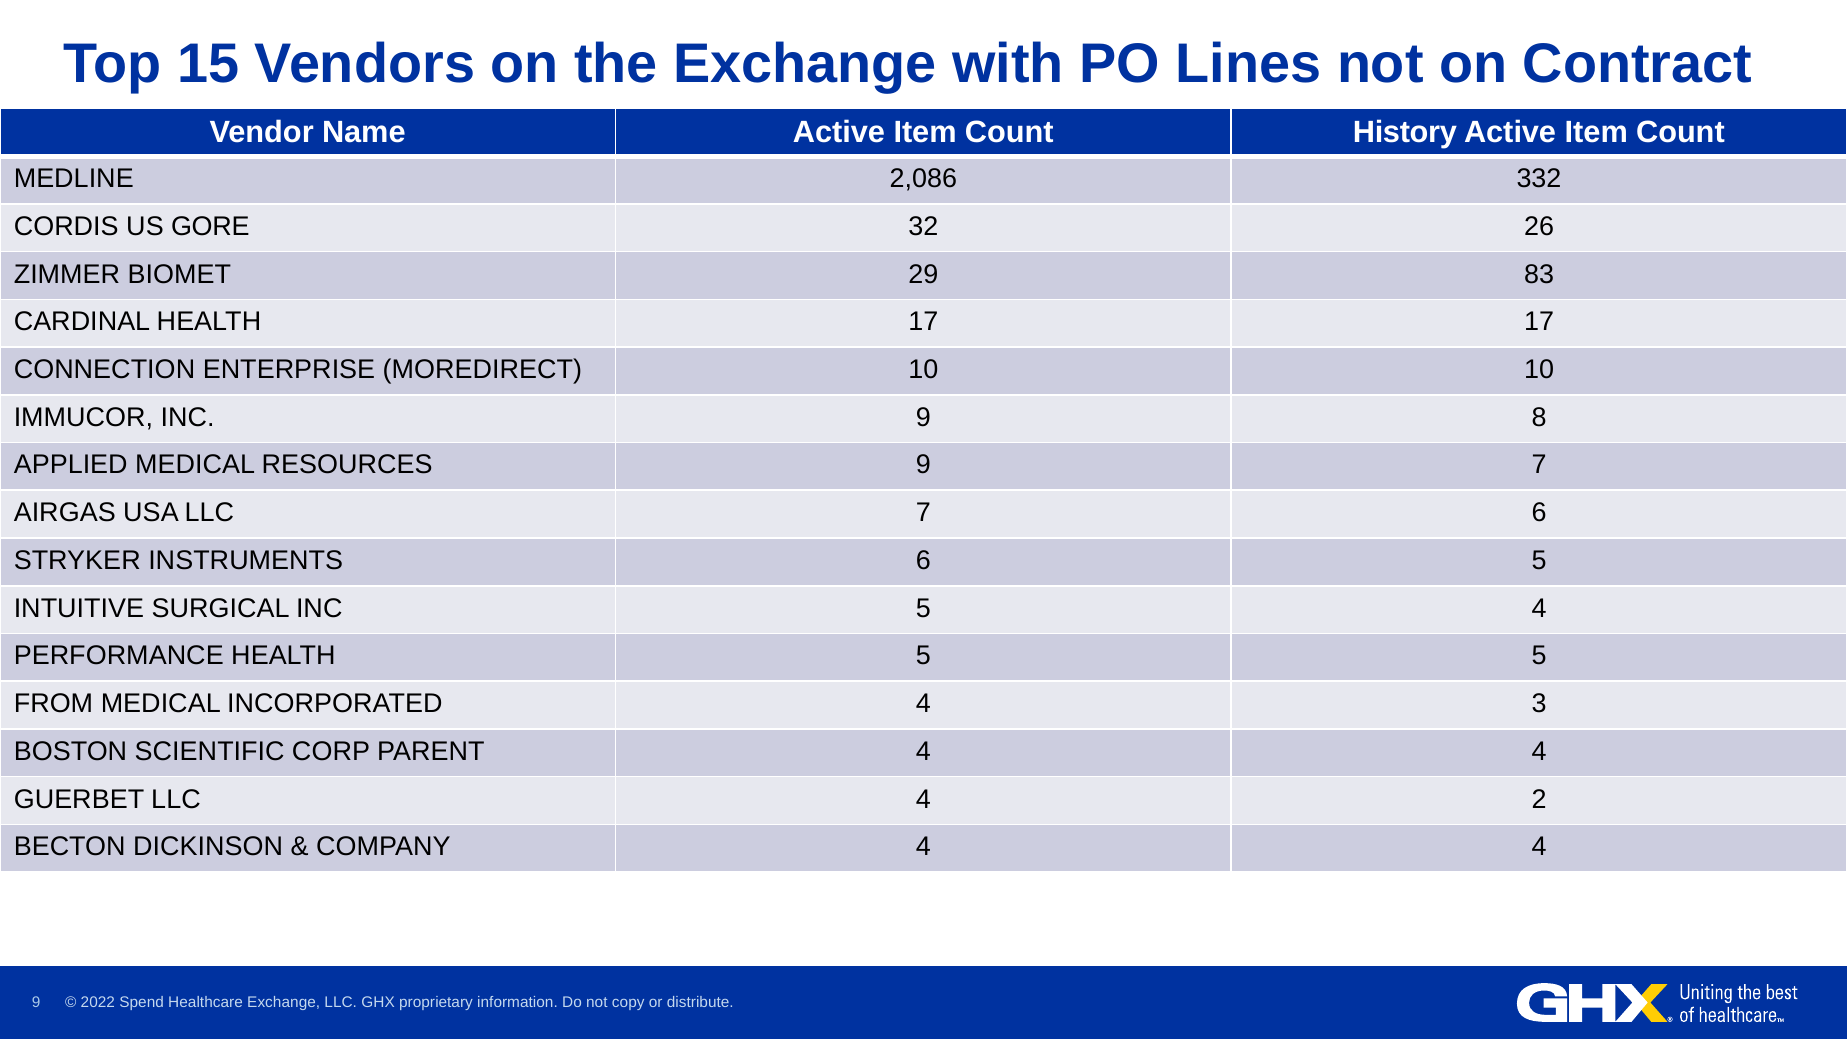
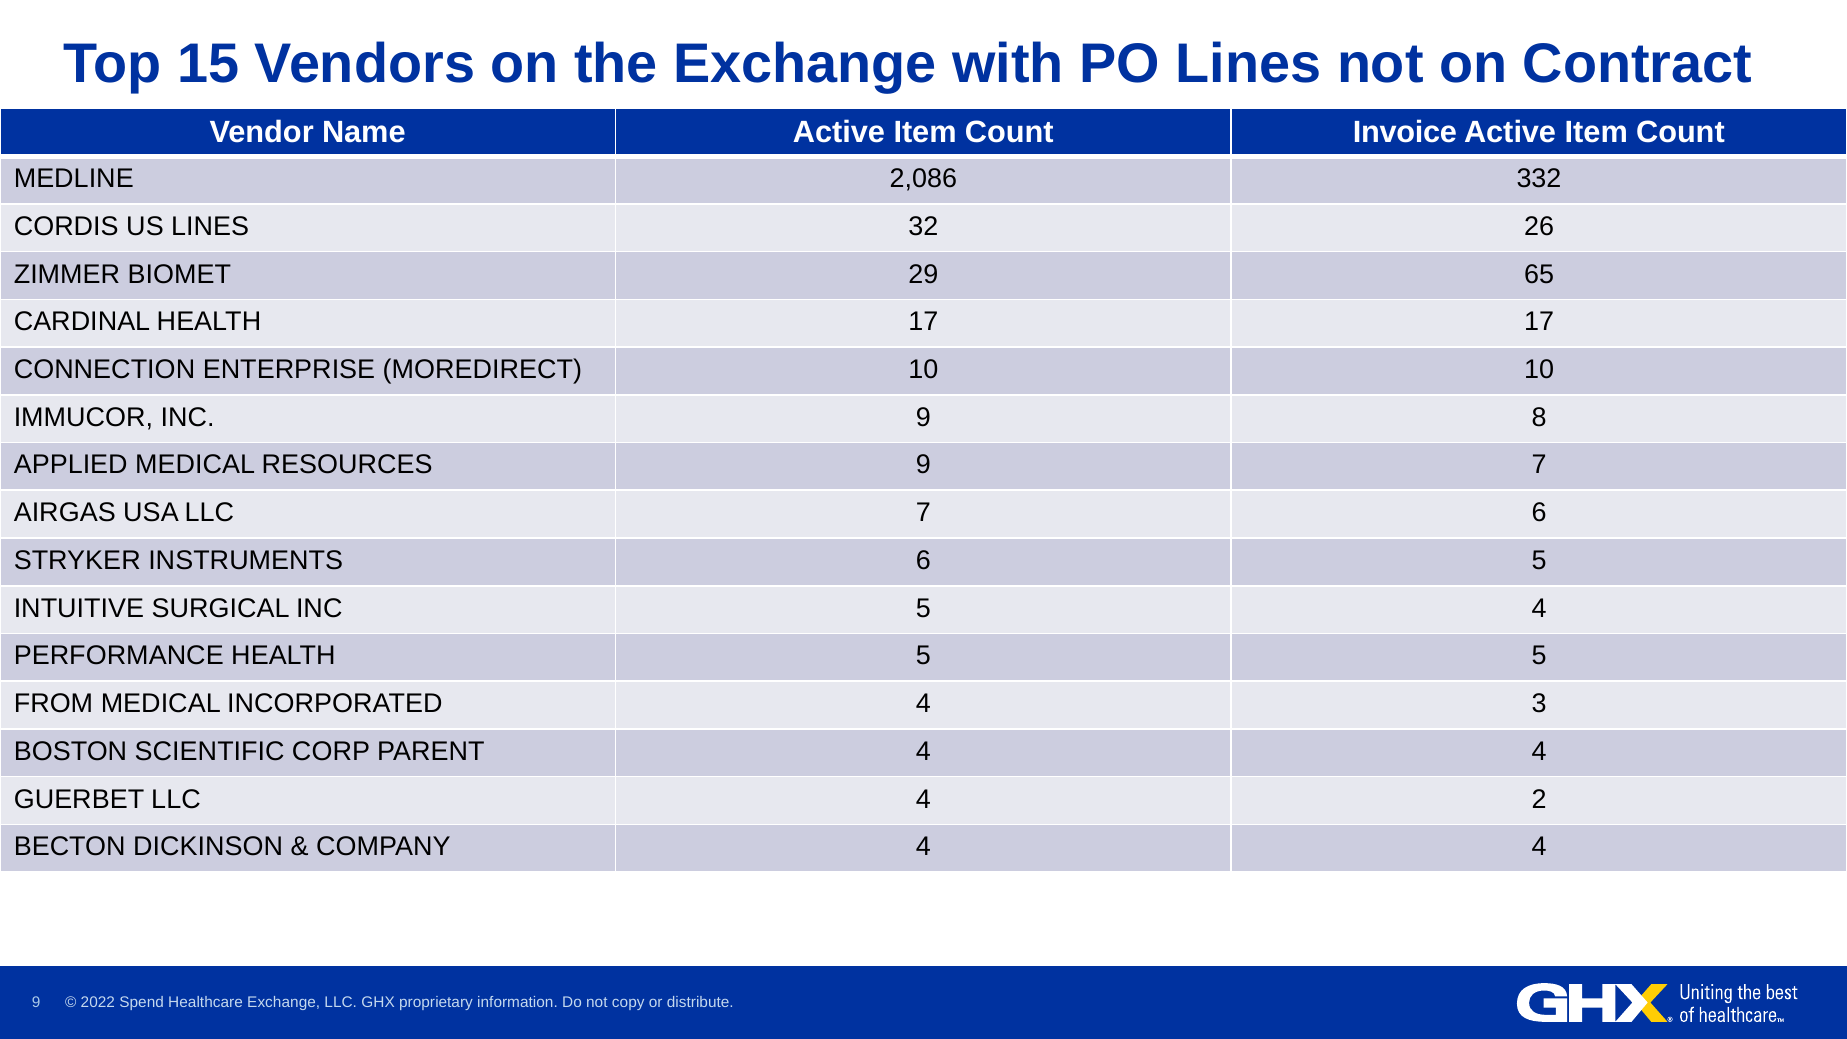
History: History -> Invoice
US GORE: GORE -> LINES
83: 83 -> 65
